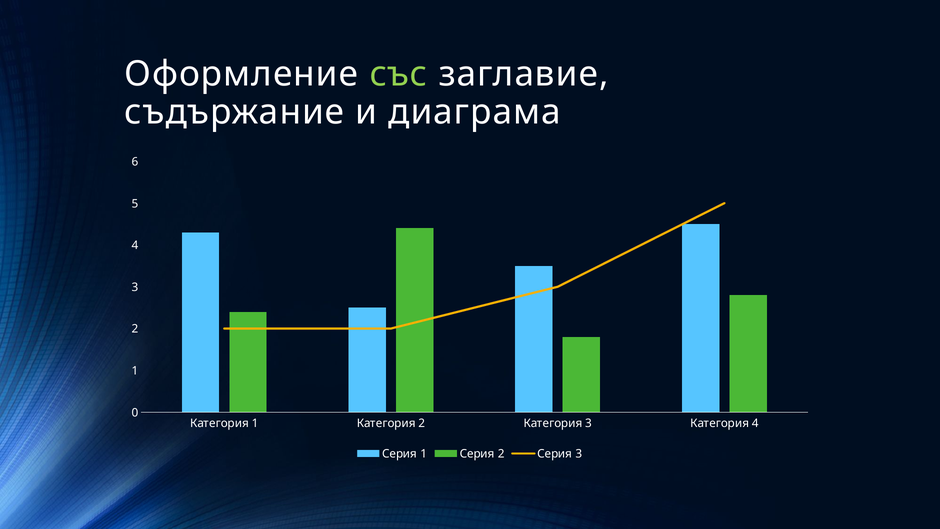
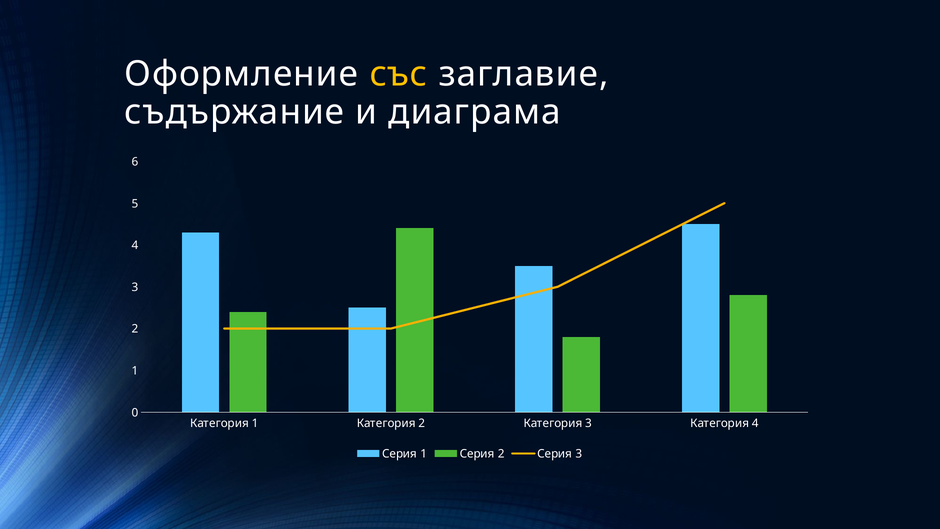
със colour: light green -> yellow
